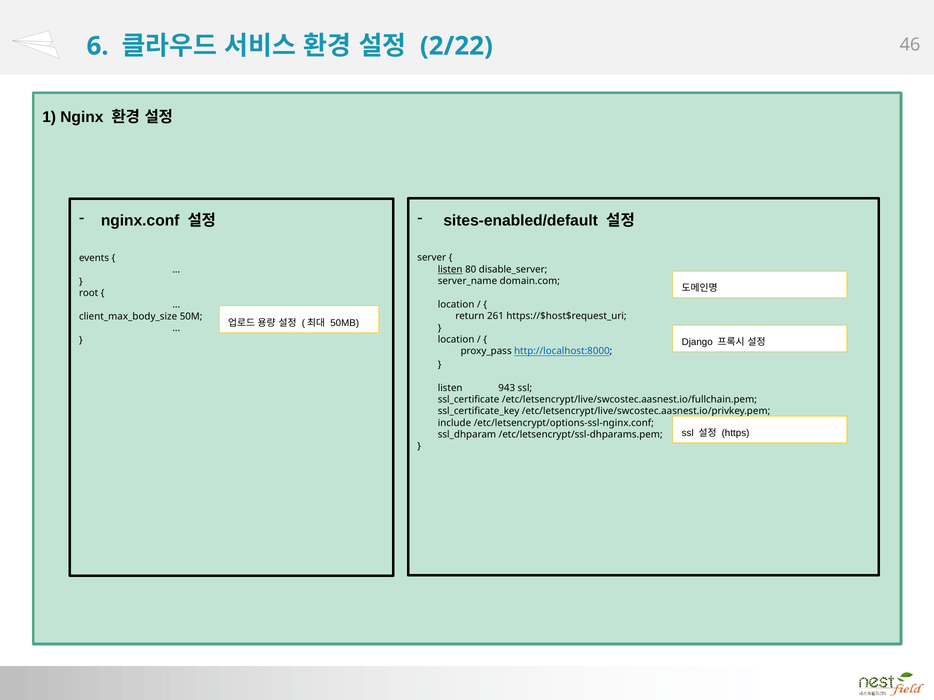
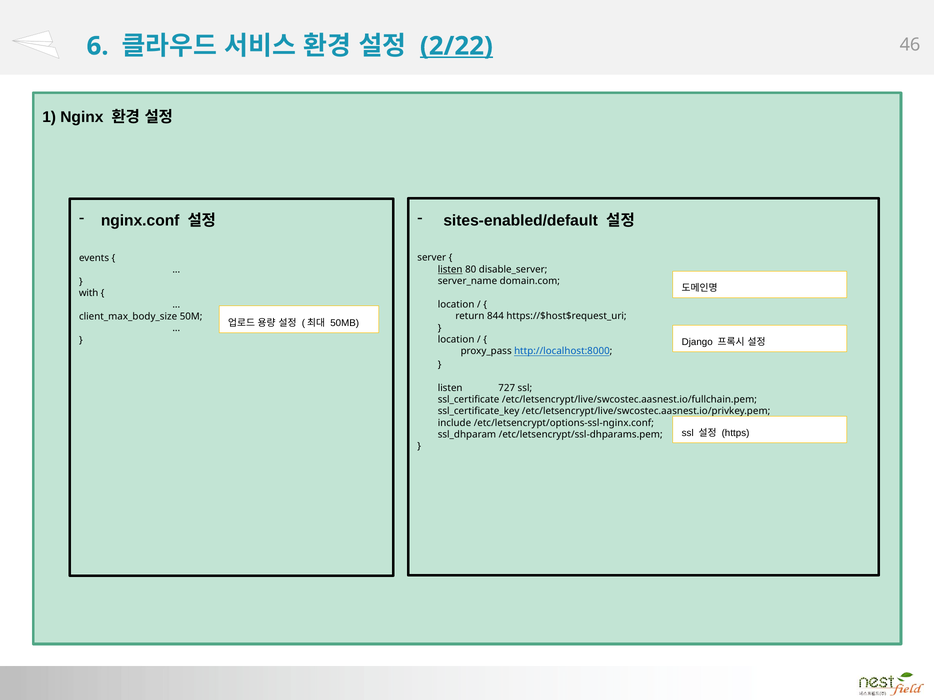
2/22 underline: none -> present
root: root -> with
261: 261 -> 844
943: 943 -> 727
